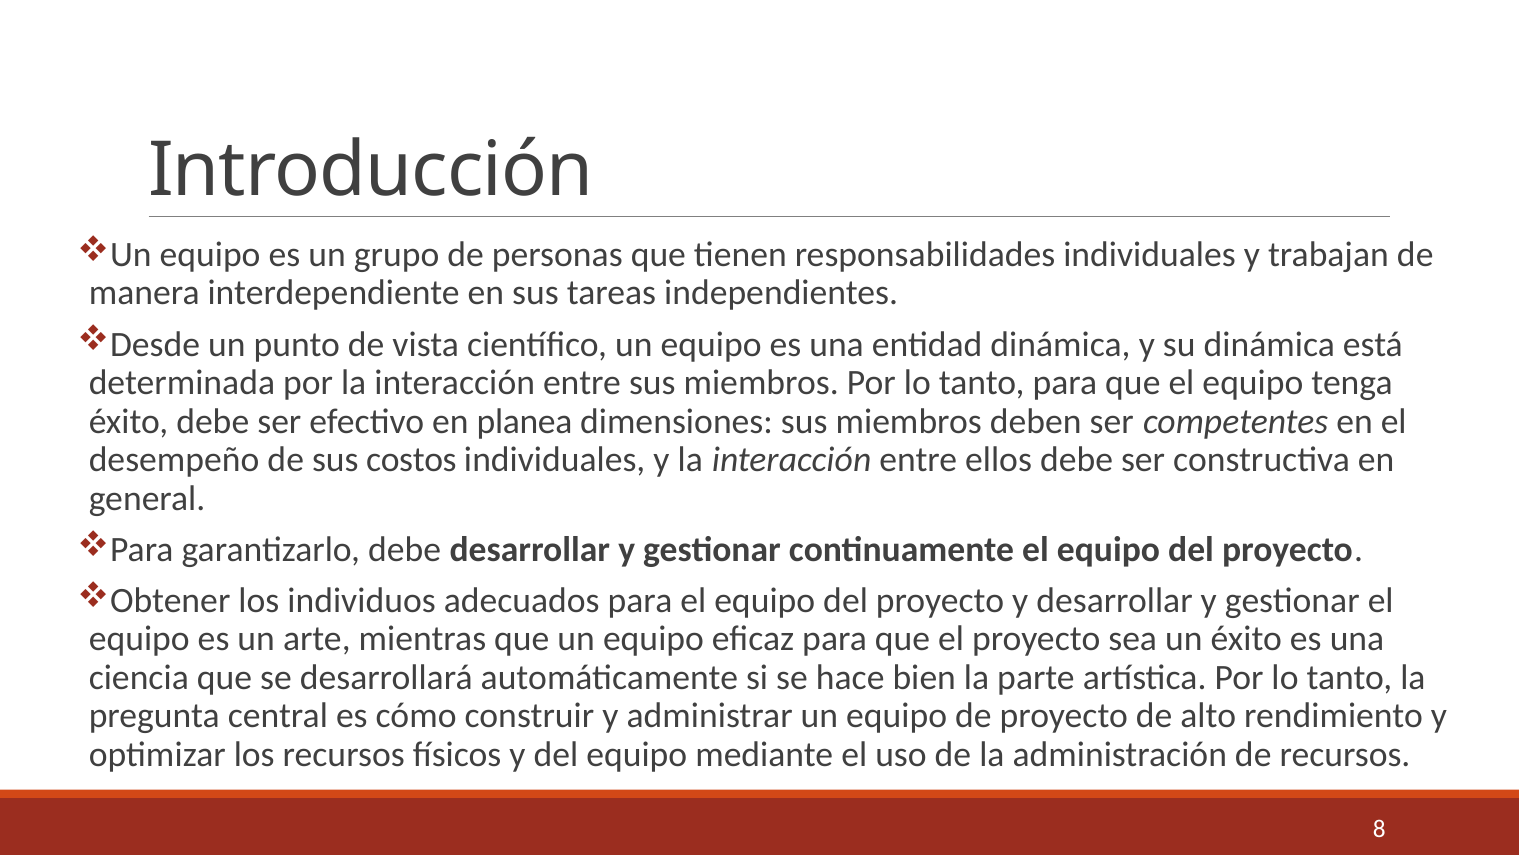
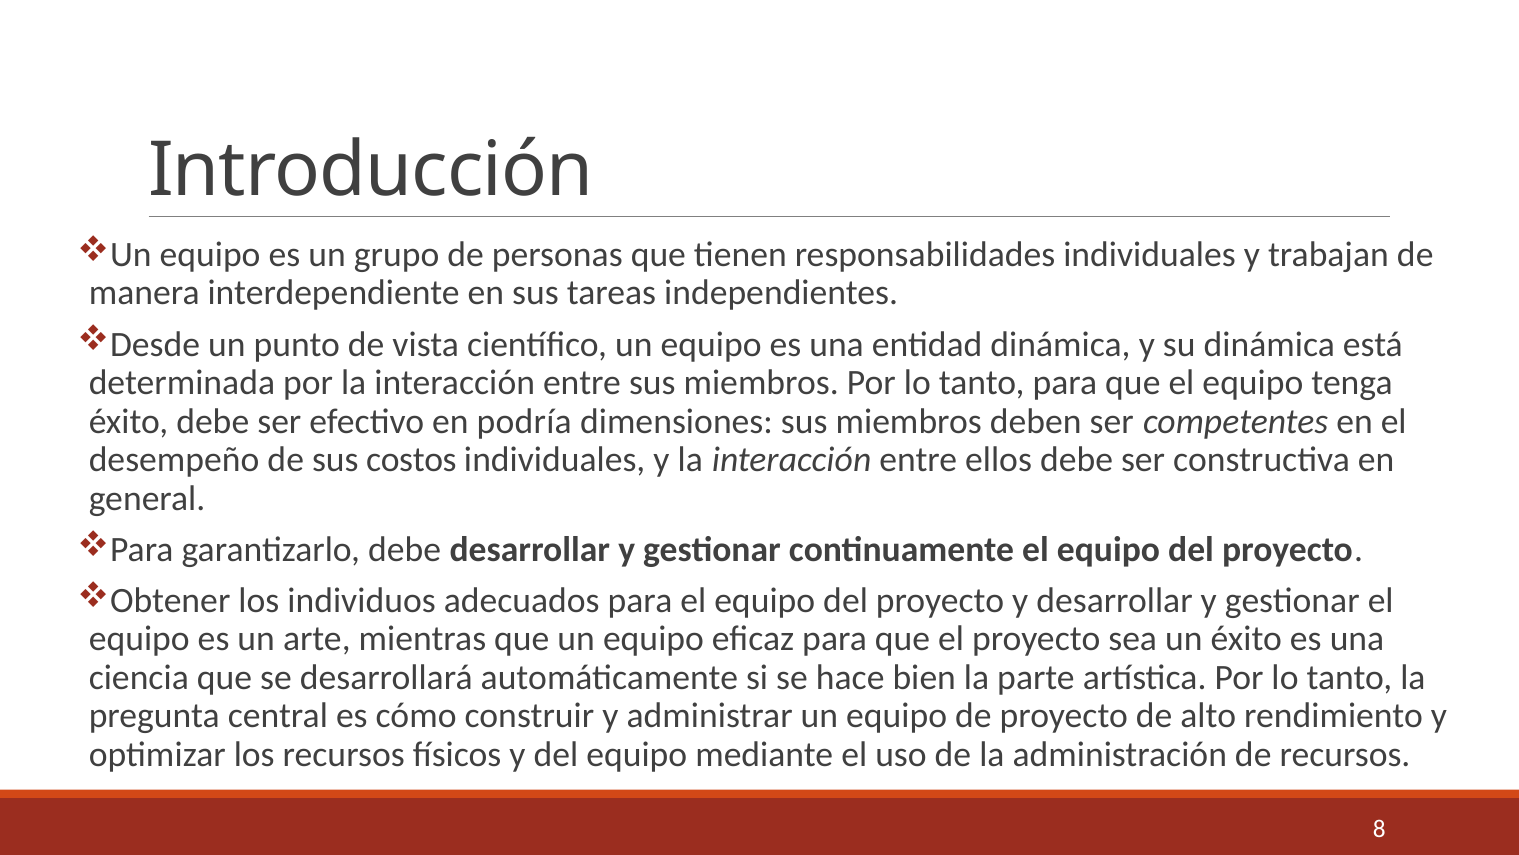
planea: planea -> podría
